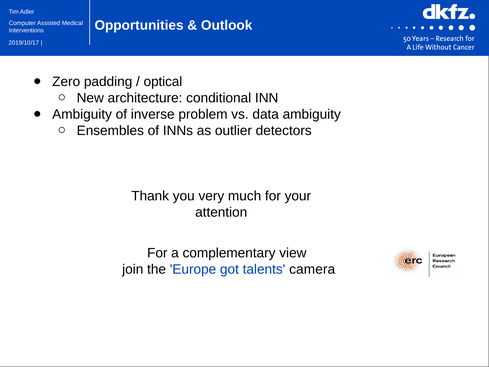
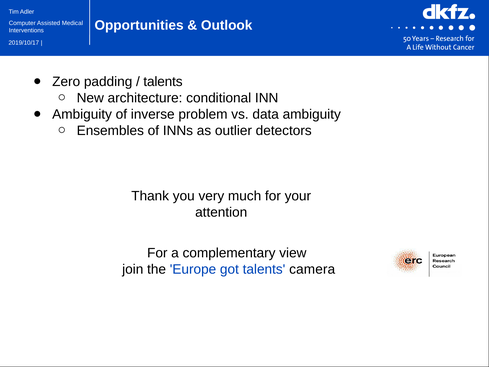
optical at (163, 82): optical -> talents
